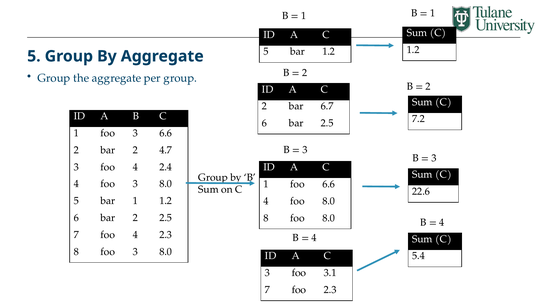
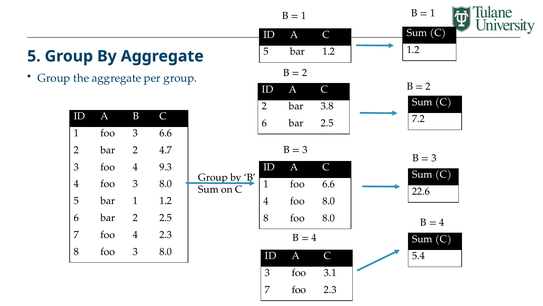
6.7: 6.7 -> 3.8
2.4: 2.4 -> 9.3
